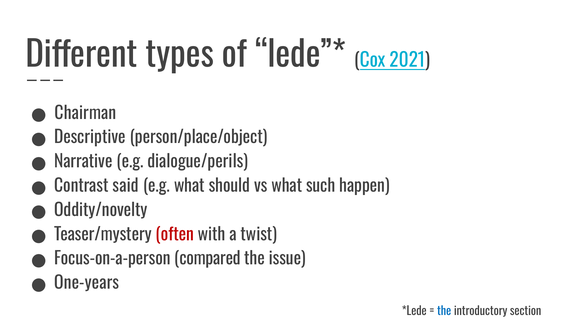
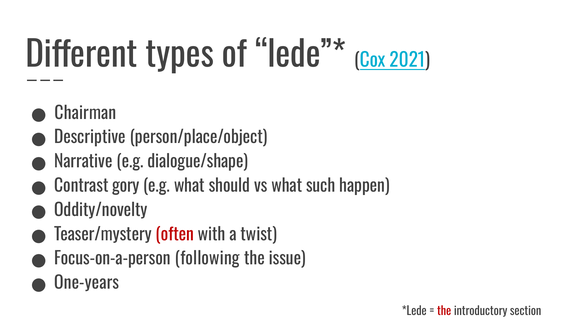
dialogue/perils: dialogue/perils -> dialogue/shape
said: said -> gory
compared: compared -> following
the at (444, 311) colour: blue -> red
